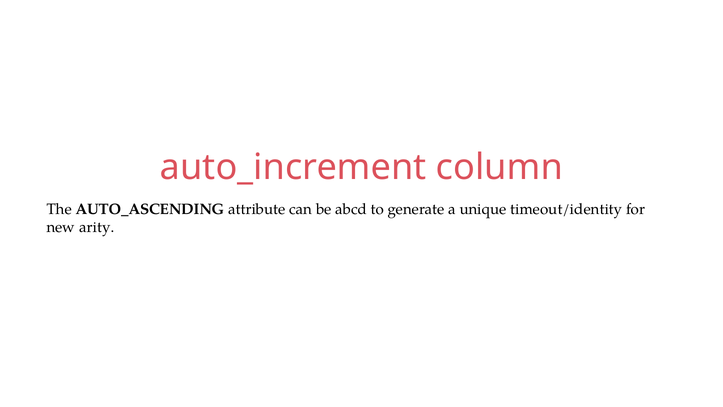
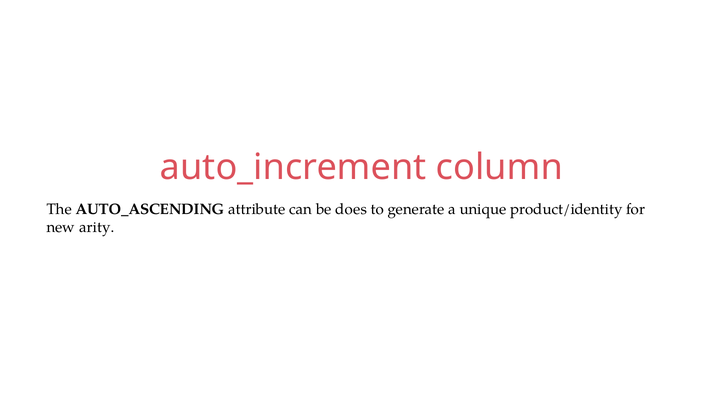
abcd: abcd -> does
timeout/identity: timeout/identity -> product/identity
